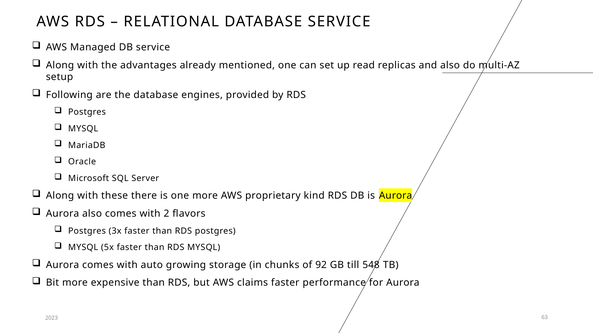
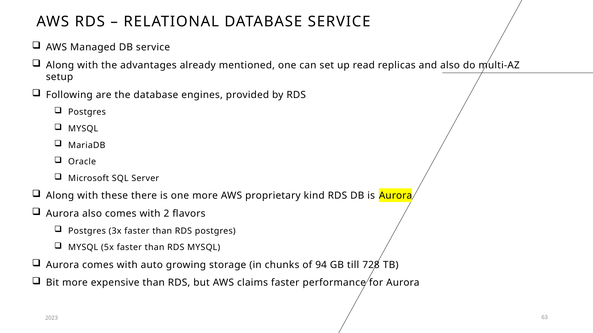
92: 92 -> 94
548: 548 -> 728
